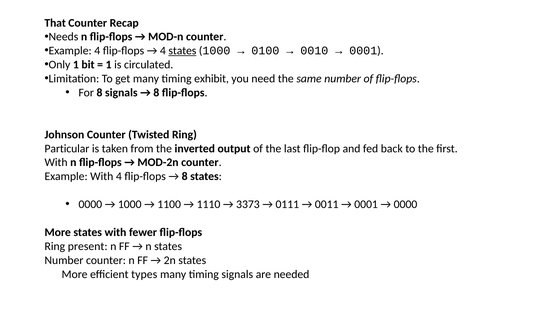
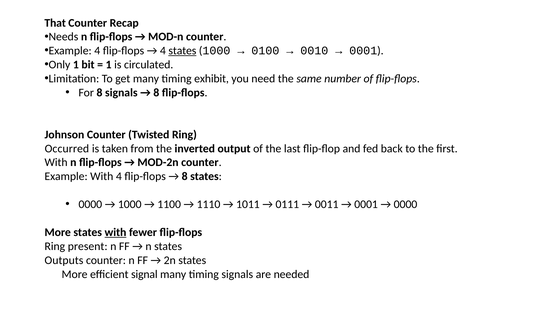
Particular: Particular -> Occurred
3373: 3373 -> 1011
with at (115, 232) underline: none -> present
Number at (64, 260): Number -> Outputs
types: types -> signal
